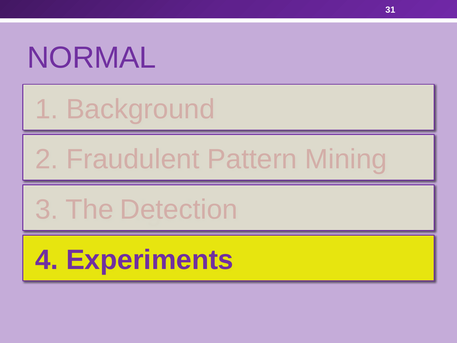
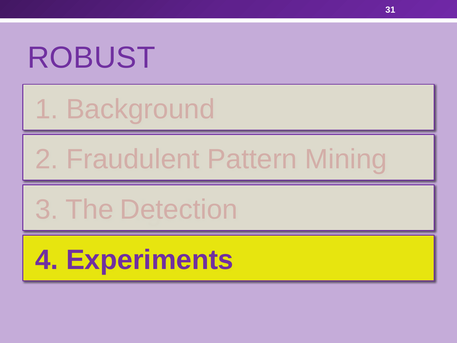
NORMAL: NORMAL -> ROBUST
